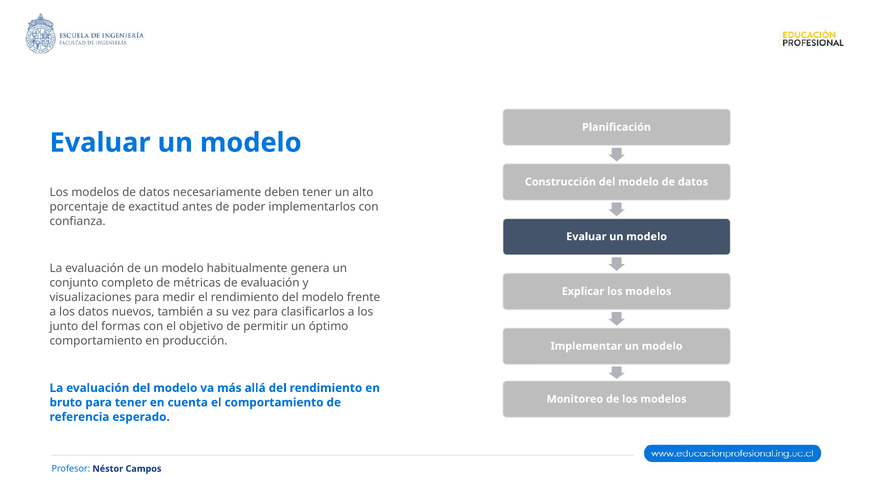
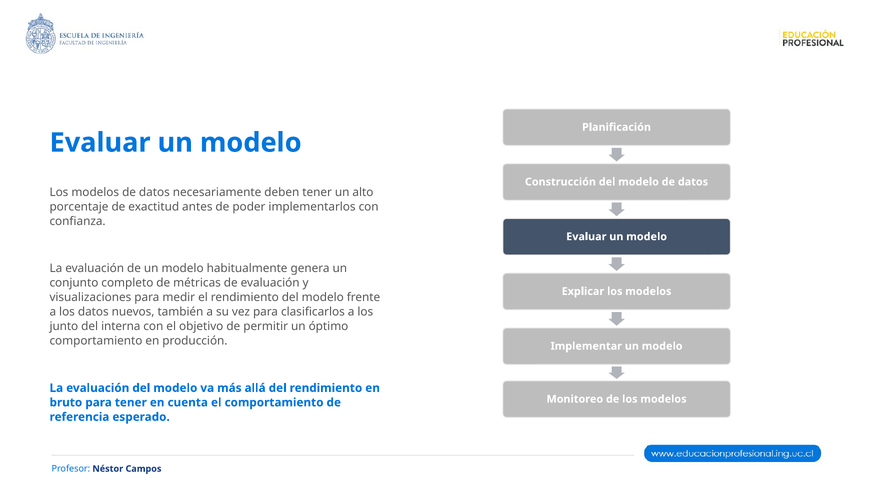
formas: formas -> interna
